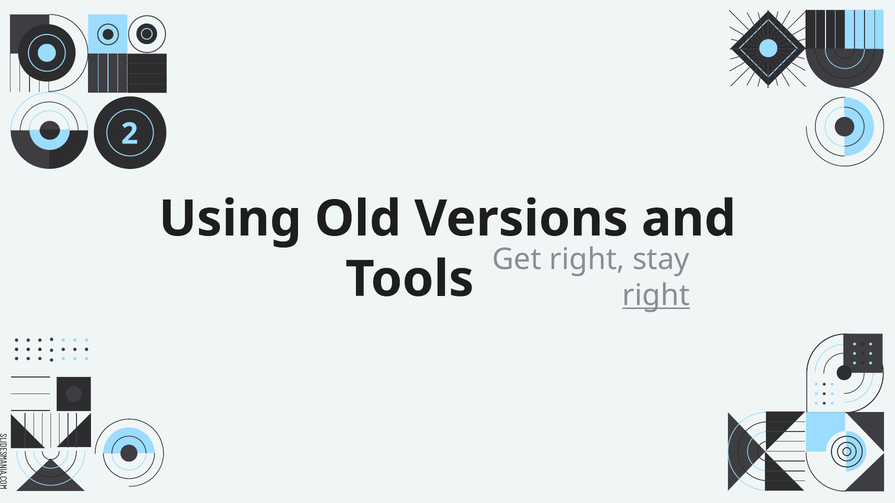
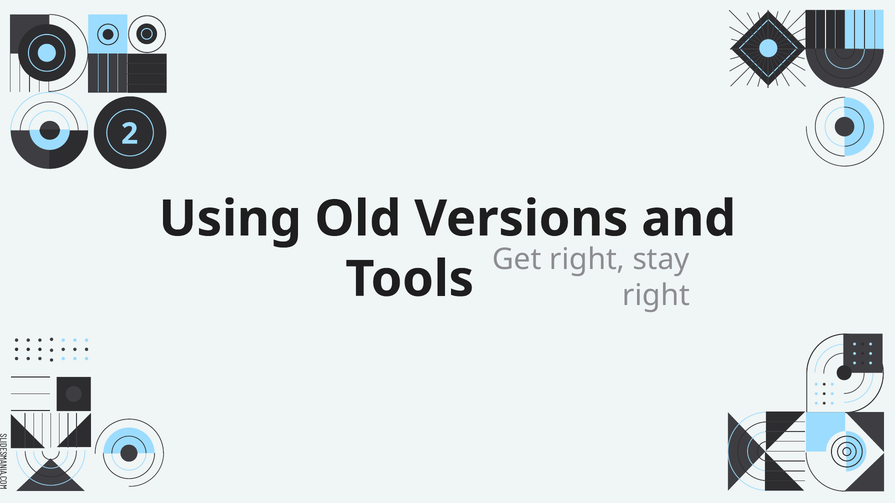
right at (656, 296) underline: present -> none
